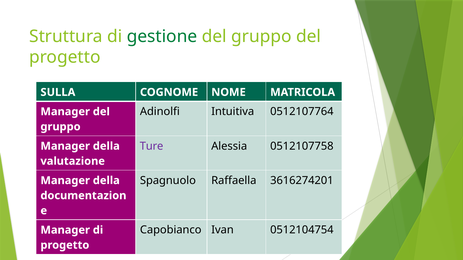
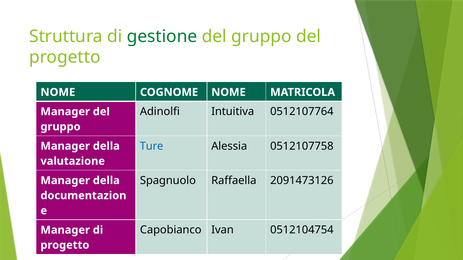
SULLA at (58, 92): SULLA -> NOME
Ture colour: purple -> blue
3616274201: 3616274201 -> 2091473126
